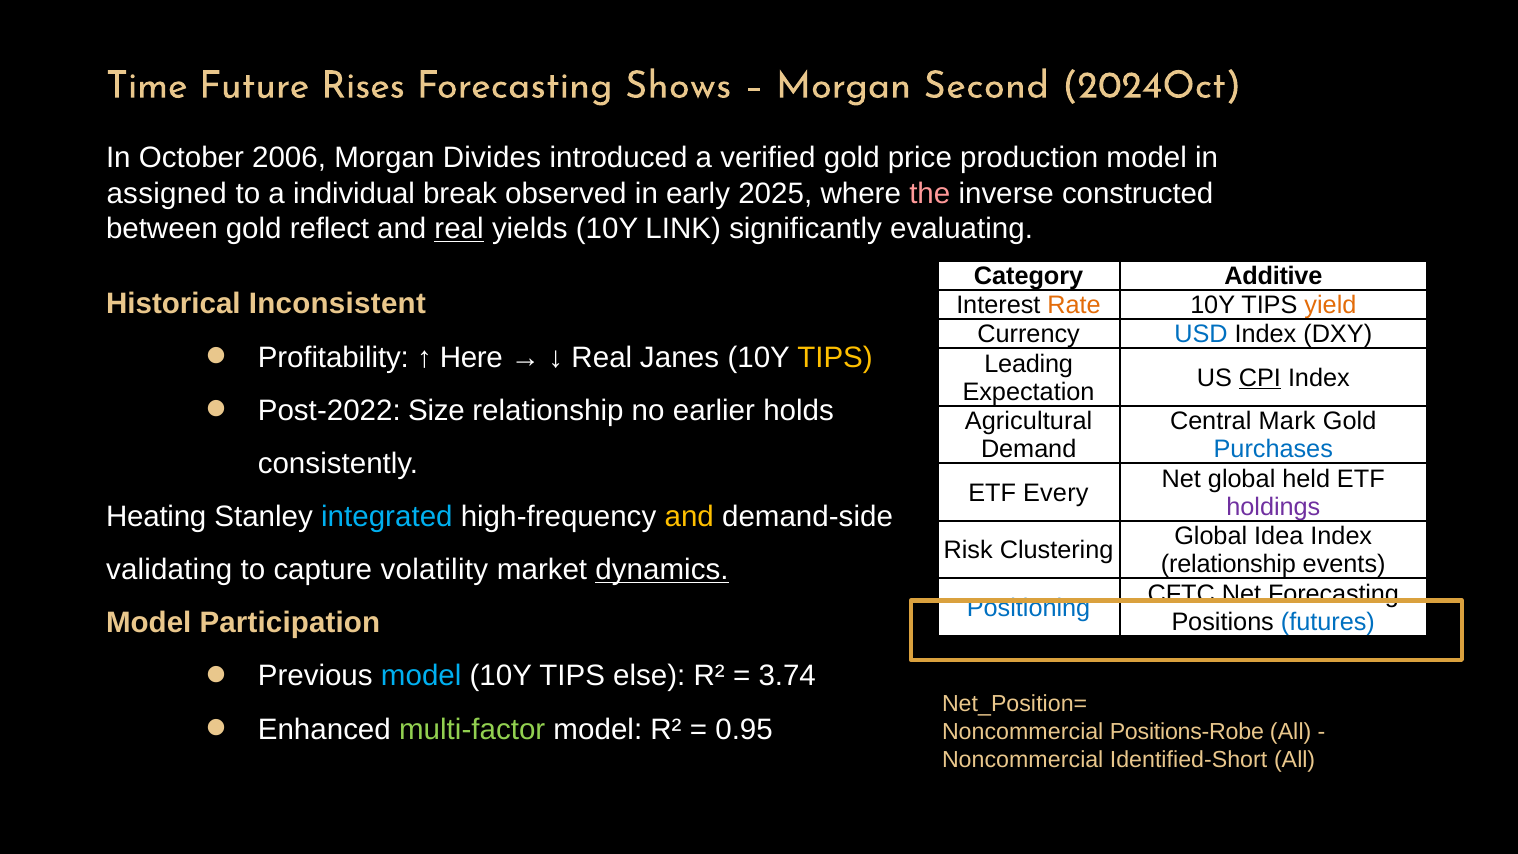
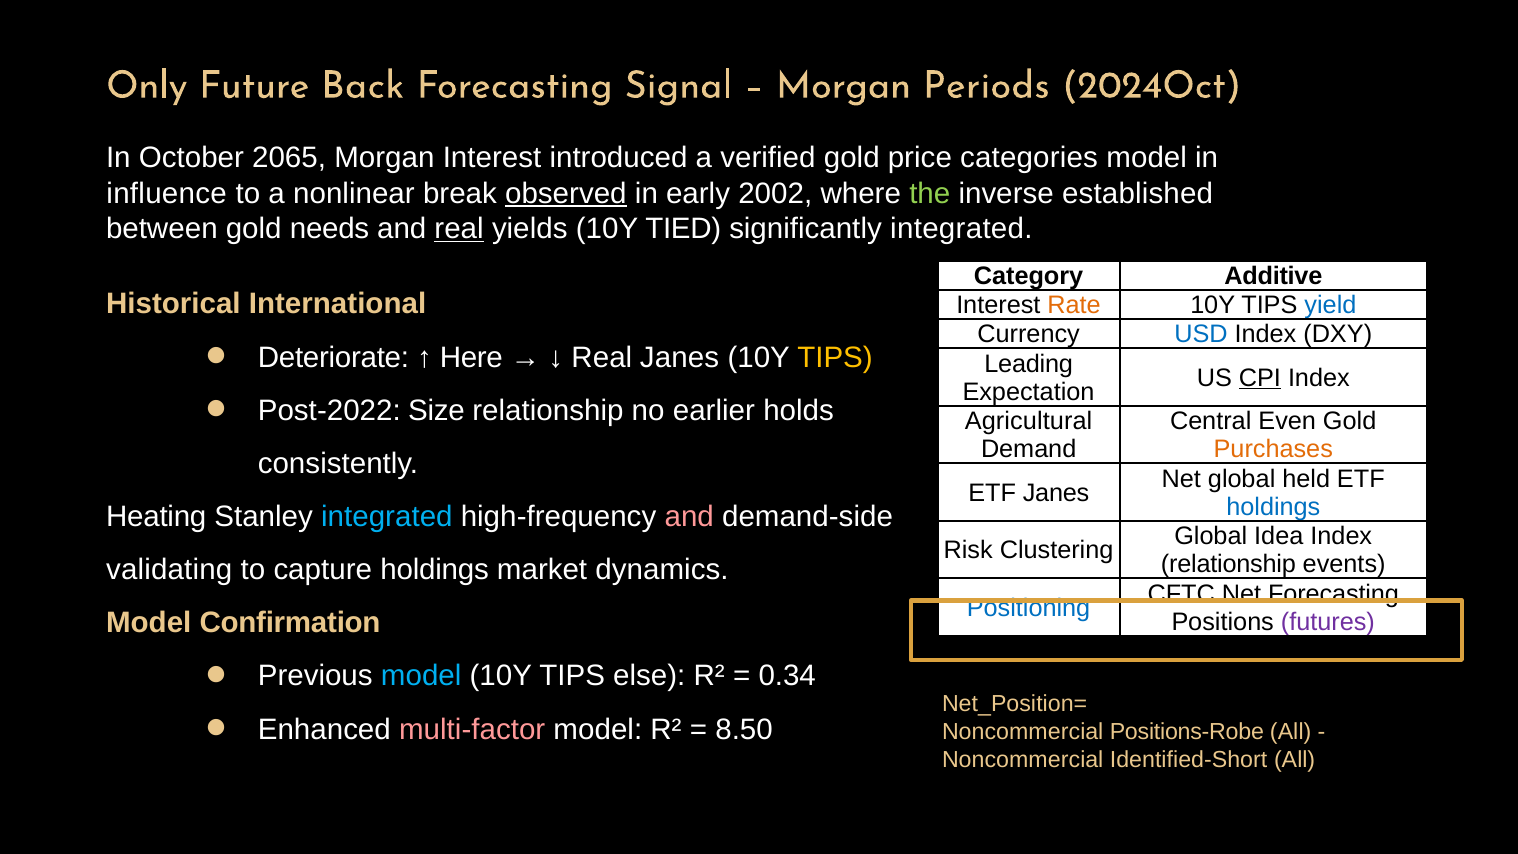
Time: Time -> Only
Rises: Rises -> Back
Shows: Shows -> Signal
Second: Second -> Periods
2006: 2006 -> 2065
Morgan Divides: Divides -> Interest
production: production -> categories
assigned: assigned -> influence
individual: individual -> nonlinear
observed underline: none -> present
2025: 2025 -> 2002
the colour: pink -> light green
constructed: constructed -> established
reflect: reflect -> needs
LINK: LINK -> TIED
significantly evaluating: evaluating -> integrated
Inconsistent: Inconsistent -> International
yield colour: orange -> blue
Profitability: Profitability -> Deteriorate
Mark: Mark -> Even
Purchases colour: blue -> orange
ETF Every: Every -> Janes
holdings at (1273, 507) colour: purple -> blue
and at (689, 517) colour: yellow -> pink
capture volatility: volatility -> holdings
dynamics underline: present -> none
Participation: Participation -> Confirmation
futures colour: blue -> purple
3.74: 3.74 -> 0.34
multi-factor colour: light green -> pink
0.95: 0.95 -> 8.50
